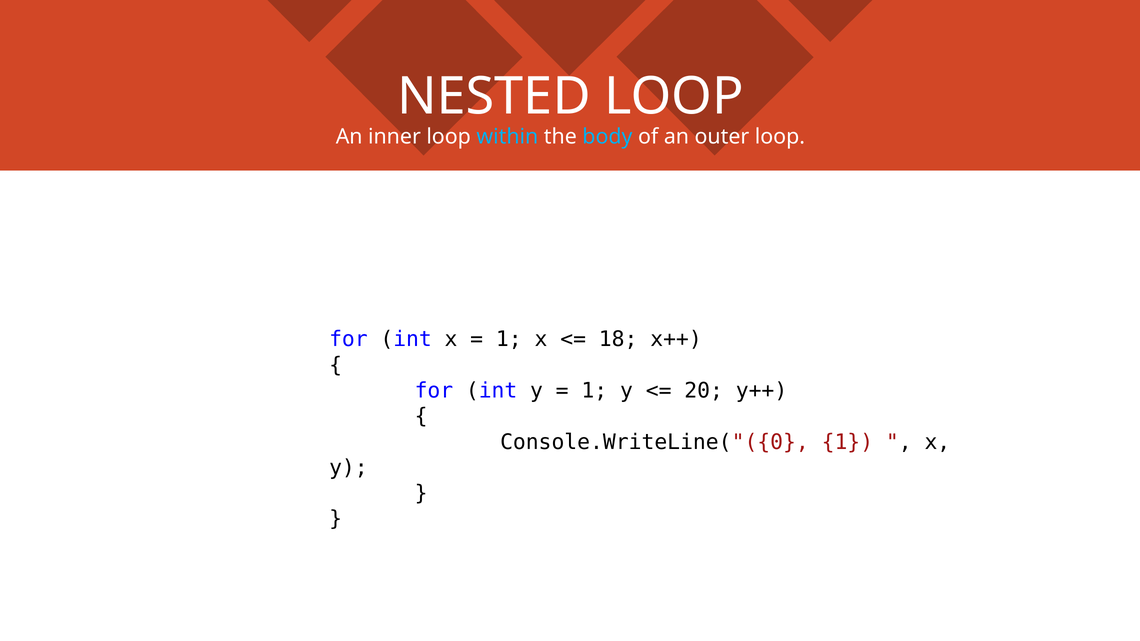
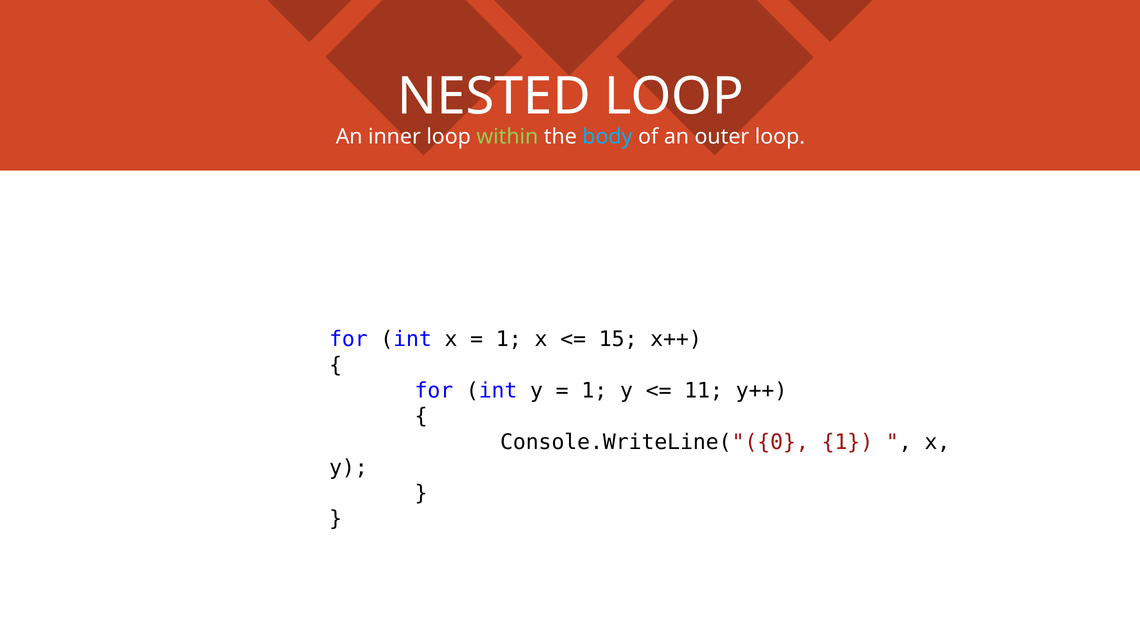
within colour: light blue -> light green
18: 18 -> 15
20: 20 -> 11
